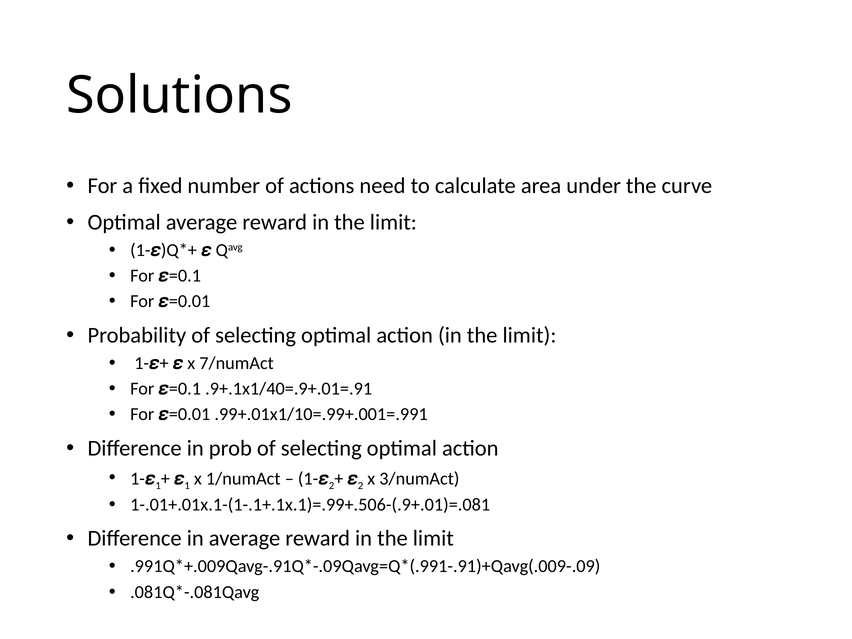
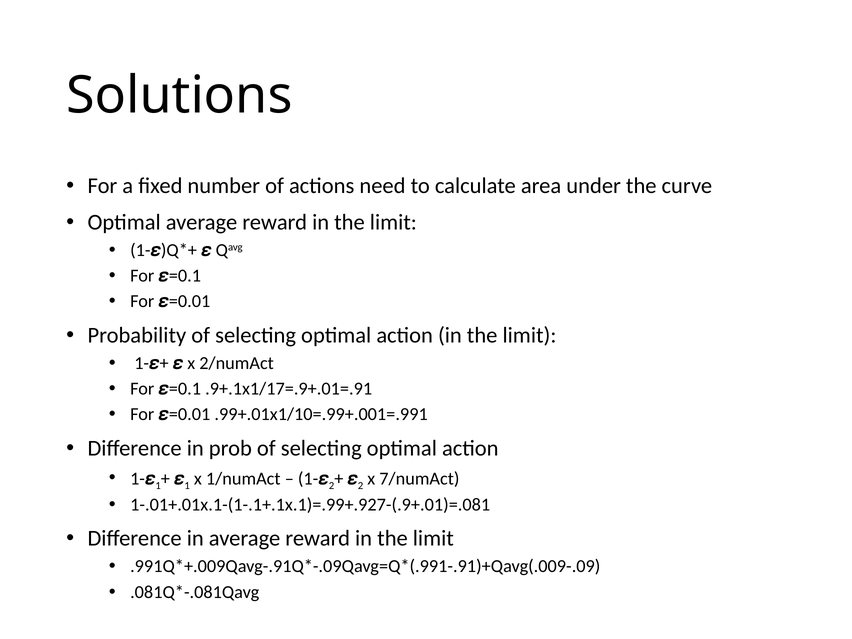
7/numAct: 7/numAct -> 2/numAct
.9+.1x1/40=.9+.01=.91: .9+.1x1/40=.9+.01=.91 -> .9+.1x1/17=.9+.01=.91
3/numAct: 3/numAct -> 7/numAct
1-.01+.01x.1-(1-.1+.1x.1)=.99+.506-(.9+.01)=.081: 1-.01+.01x.1-(1-.1+.1x.1)=.99+.506-(.9+.01)=.081 -> 1-.01+.01x.1-(1-.1+.1x.1)=.99+.927-(.9+.01)=.081
